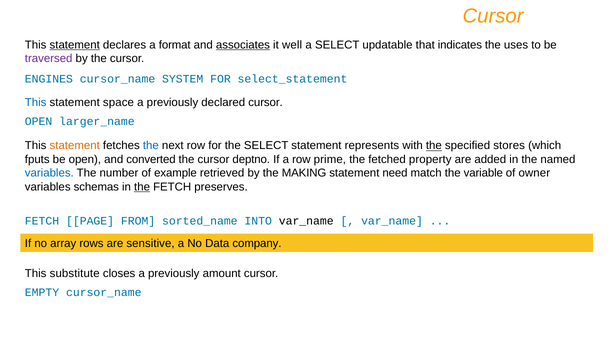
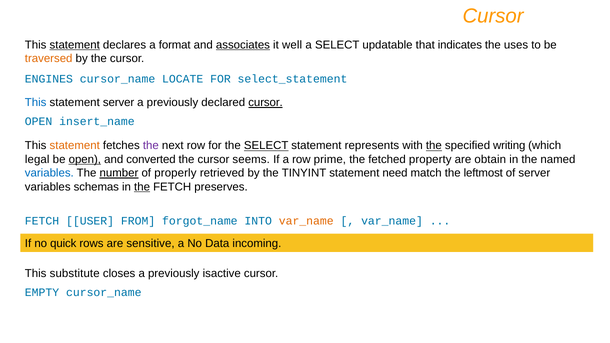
traversed colour: purple -> orange
SYSTEM: SYSTEM -> LOCATE
statement space: space -> server
cursor at (266, 103) underline: none -> present
larger_name: larger_name -> insert_name
the at (151, 146) colour: blue -> purple
SELECT at (266, 146) underline: none -> present
stores: stores -> writing
fputs: fputs -> legal
open at (85, 159) underline: none -> present
deptno: deptno -> seems
added: added -> obtain
number underline: none -> present
example: example -> properly
MAKING: MAKING -> TINYINT
variable: variable -> leftmost
of owner: owner -> server
PAGE: PAGE -> USER
sorted_name: sorted_name -> forgot_name
var_name at (306, 221) colour: black -> orange
array: array -> quick
company: company -> incoming
amount: amount -> isactive
